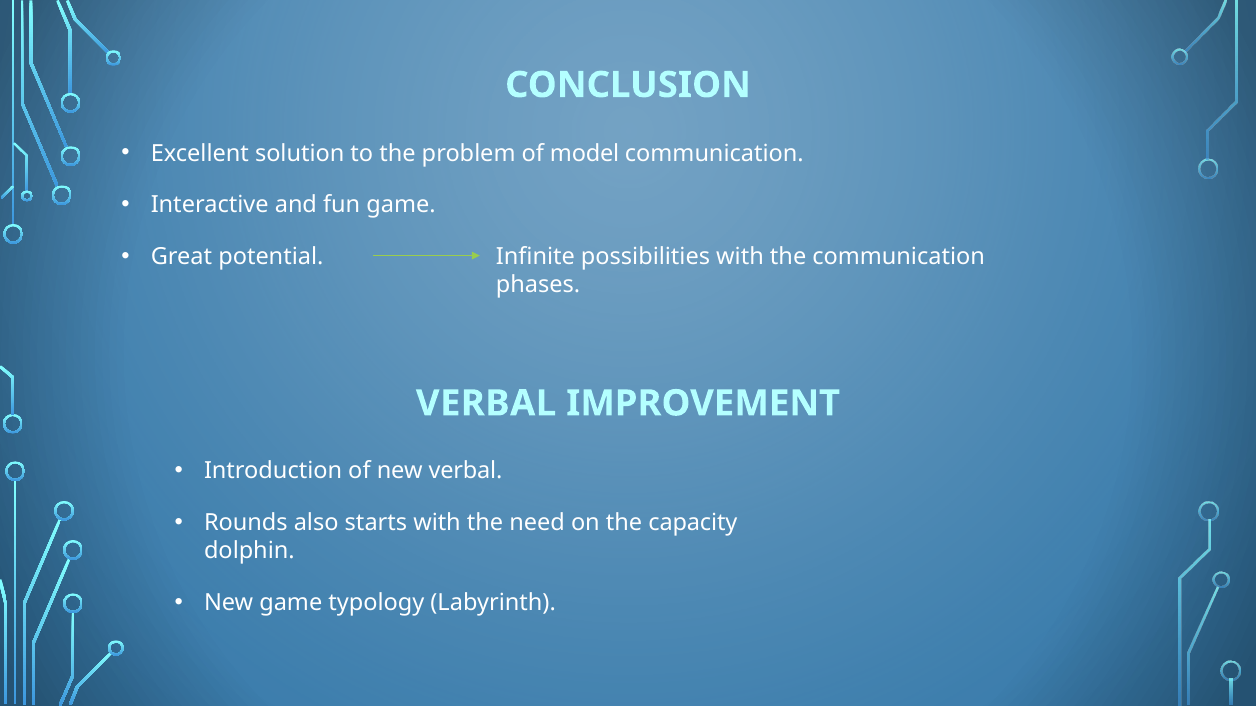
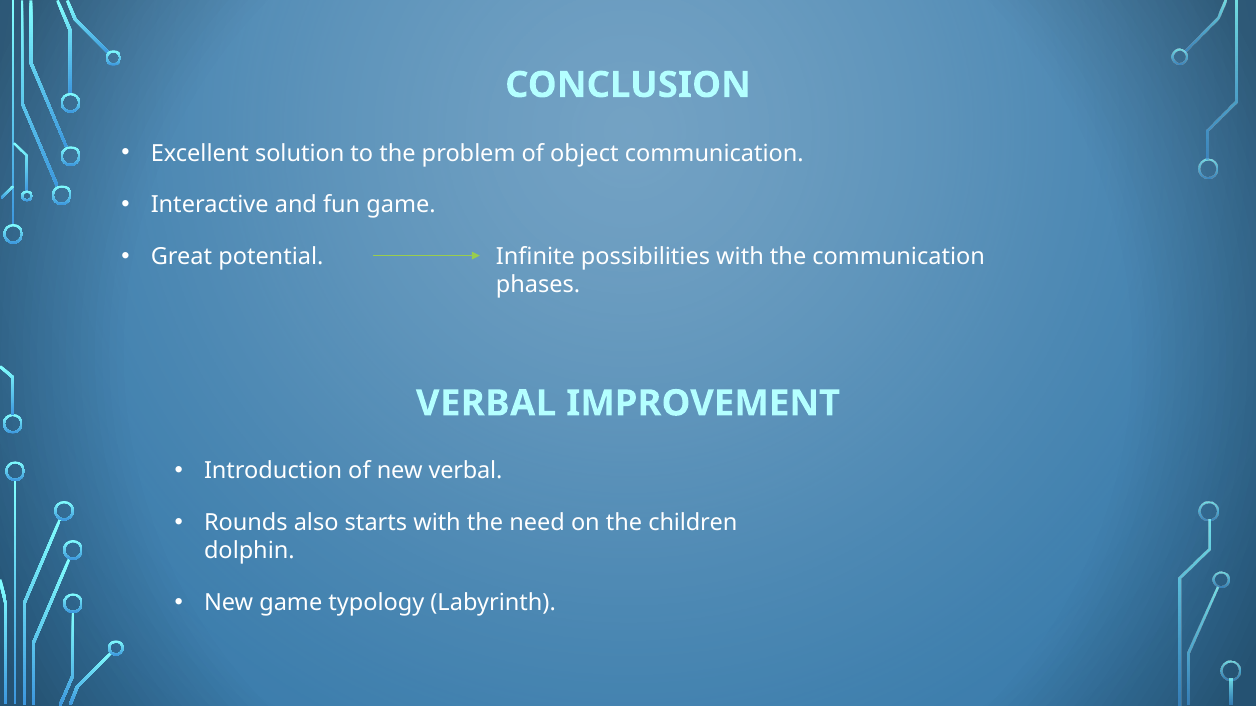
model: model -> object
capacity: capacity -> children
